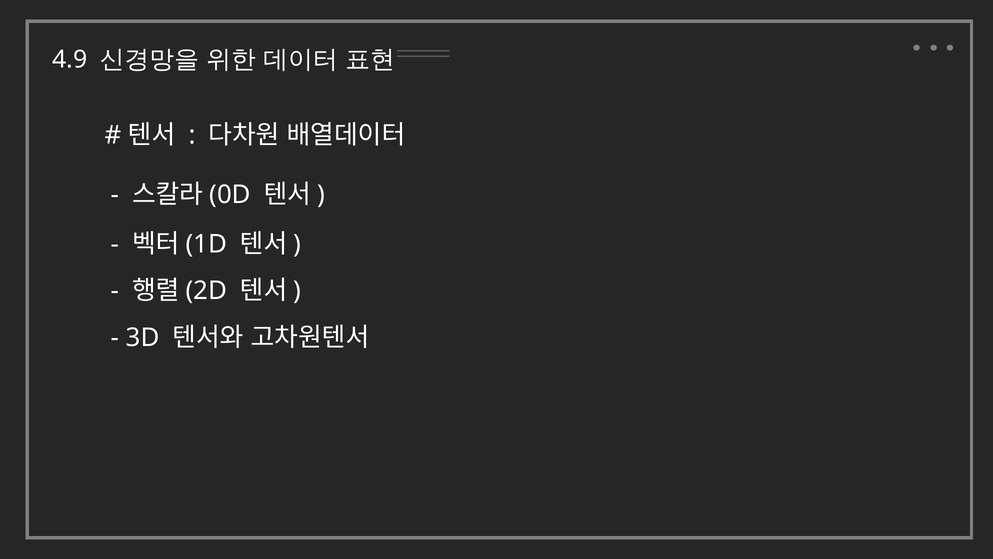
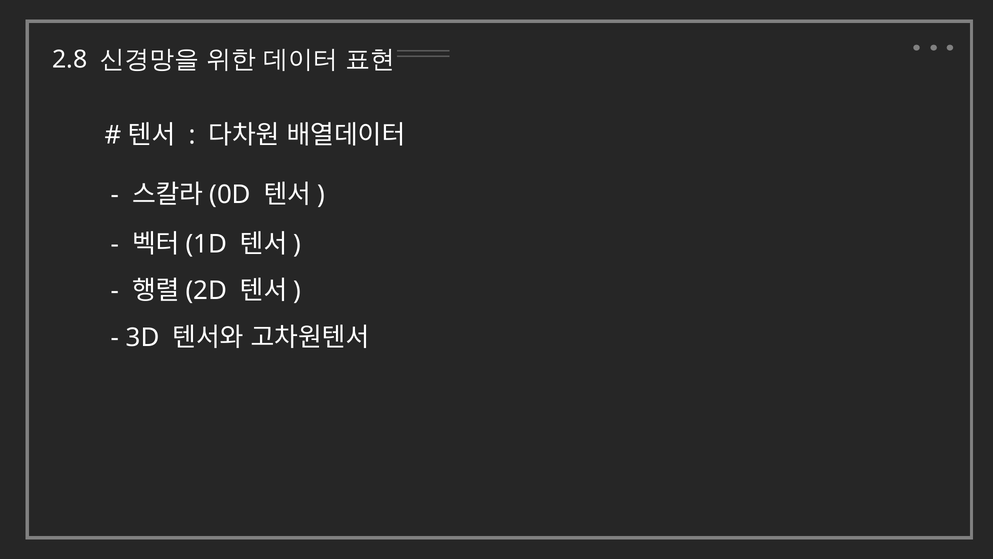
4.9: 4.9 -> 2.8
